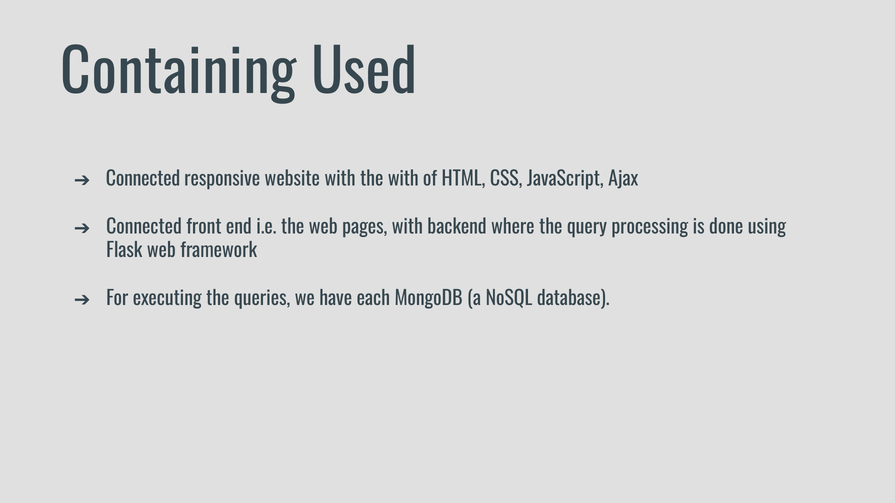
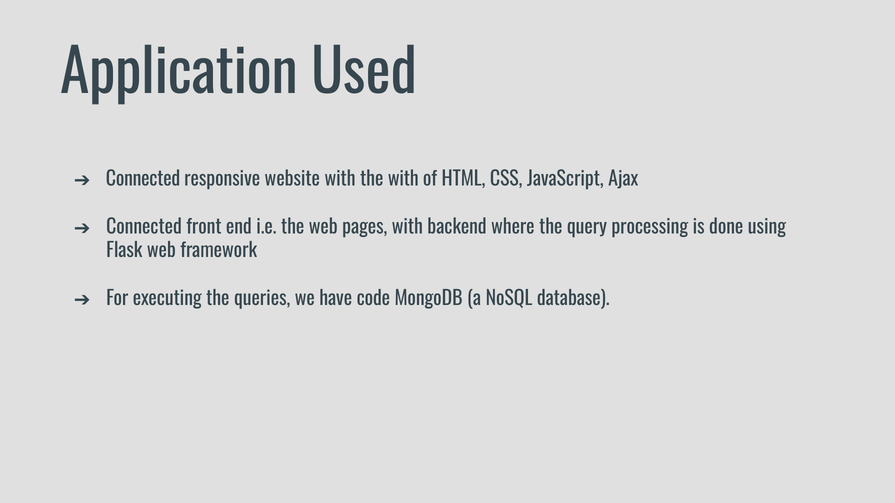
Containing: Containing -> Application
each: each -> code
